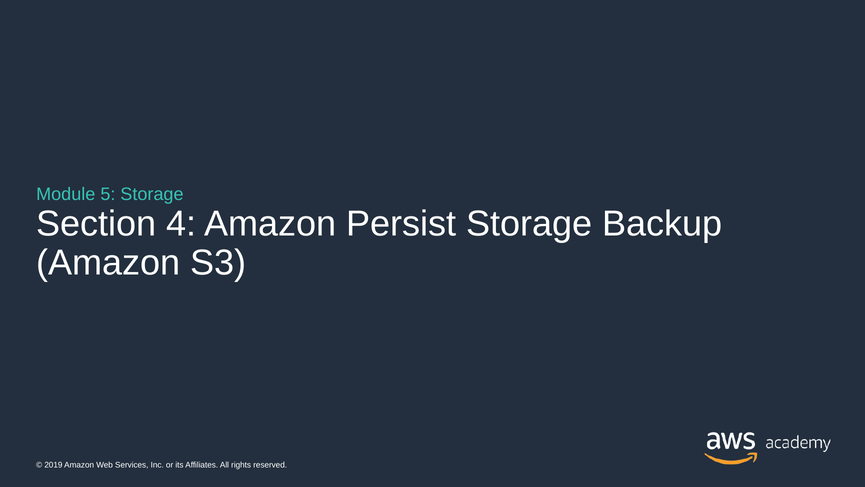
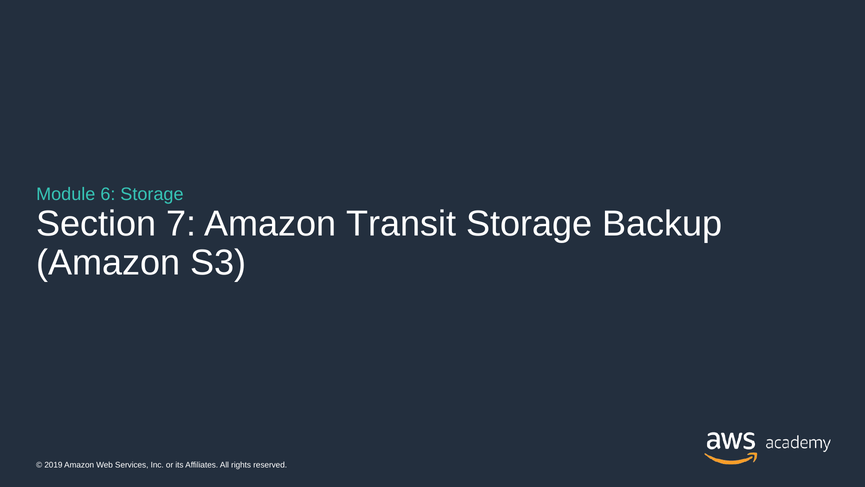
5: 5 -> 6
4: 4 -> 7
Persist: Persist -> Transit
